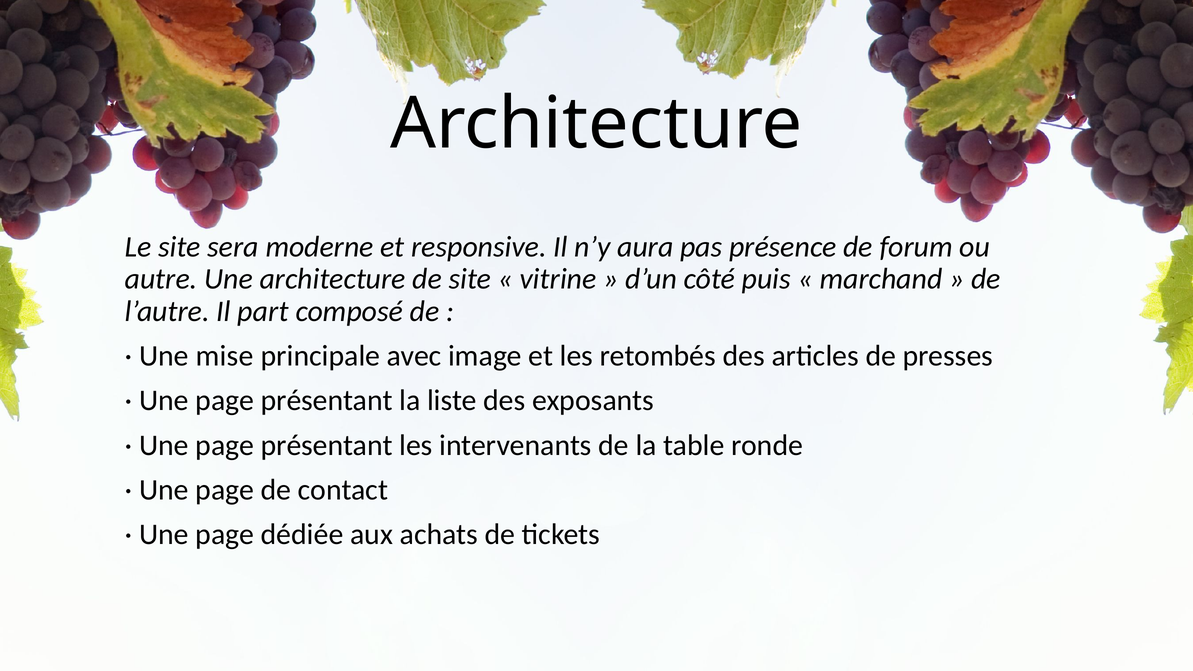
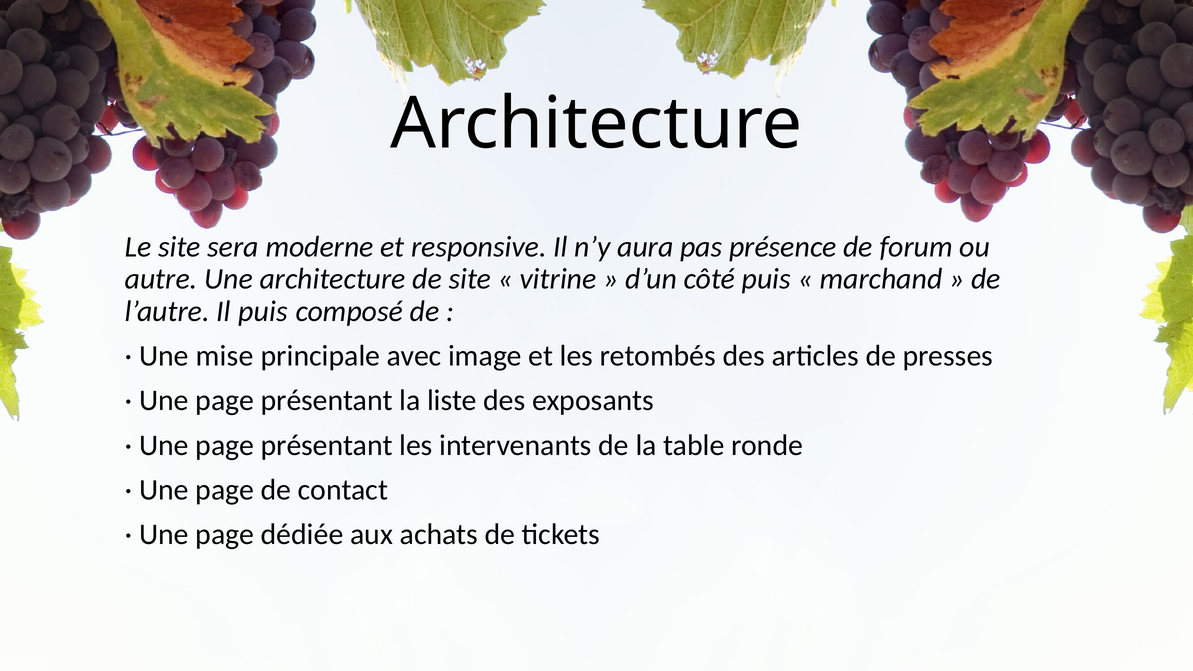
Il part: part -> puis
